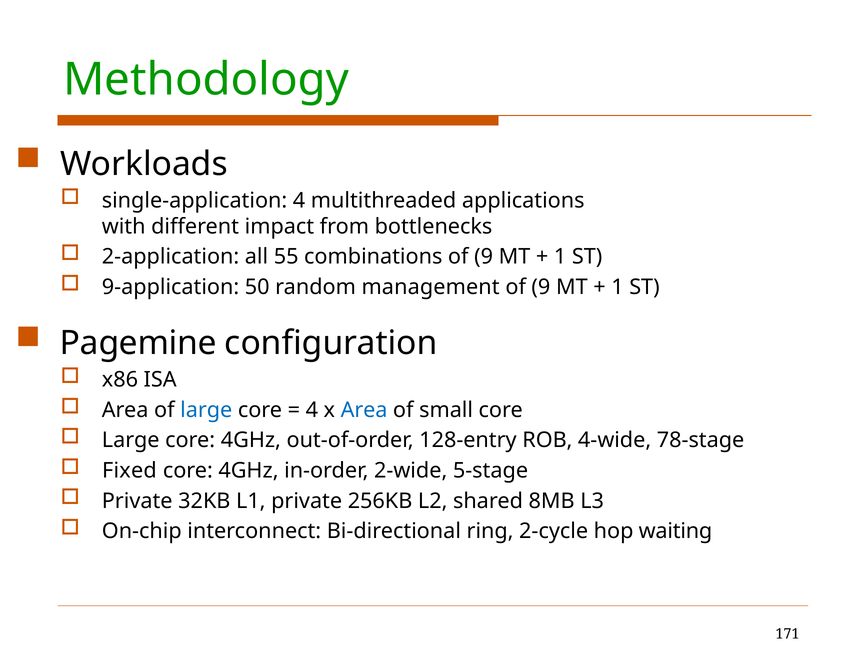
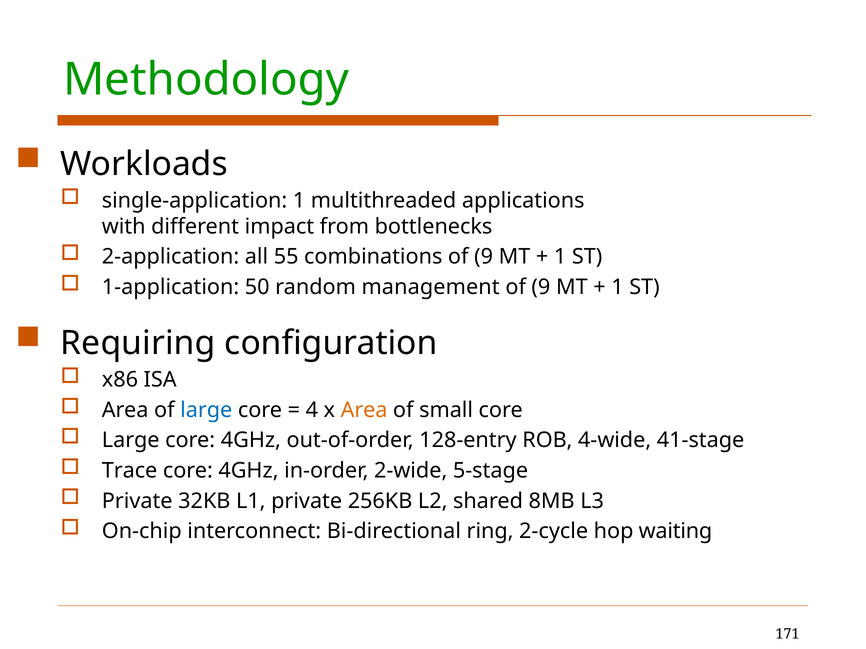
single-application 4: 4 -> 1
9-application: 9-application -> 1-application
Pagemine: Pagemine -> Requiring
Area at (364, 410) colour: blue -> orange
78-stage: 78-stage -> 41-stage
Fixed: Fixed -> Trace
